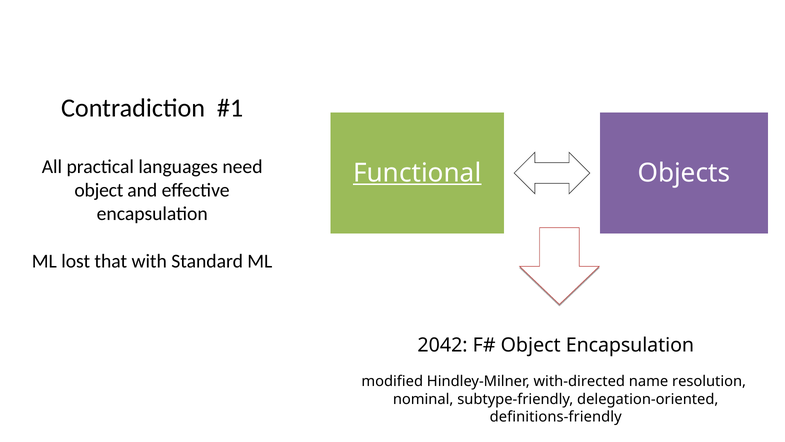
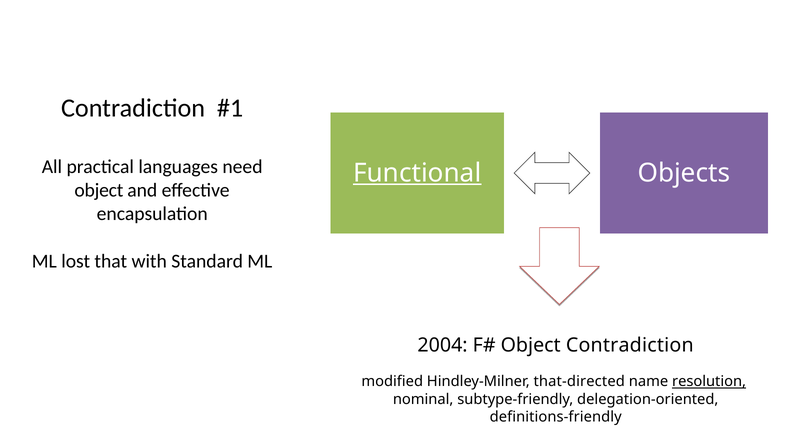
2042: 2042 -> 2004
Object Encapsulation: Encapsulation -> Contradiction
with-directed: with-directed -> that-directed
resolution underline: none -> present
